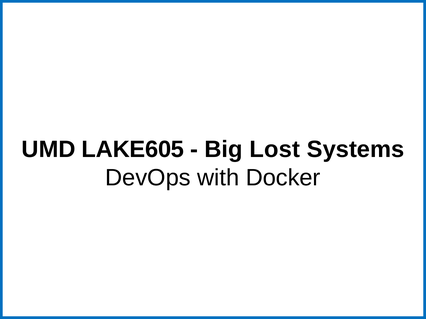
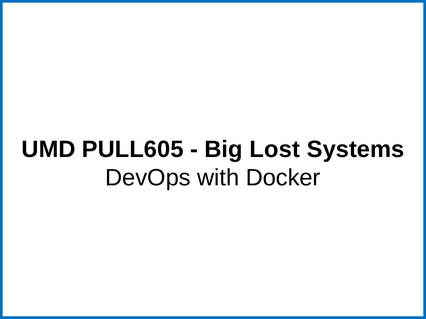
LAKE605: LAKE605 -> PULL605
